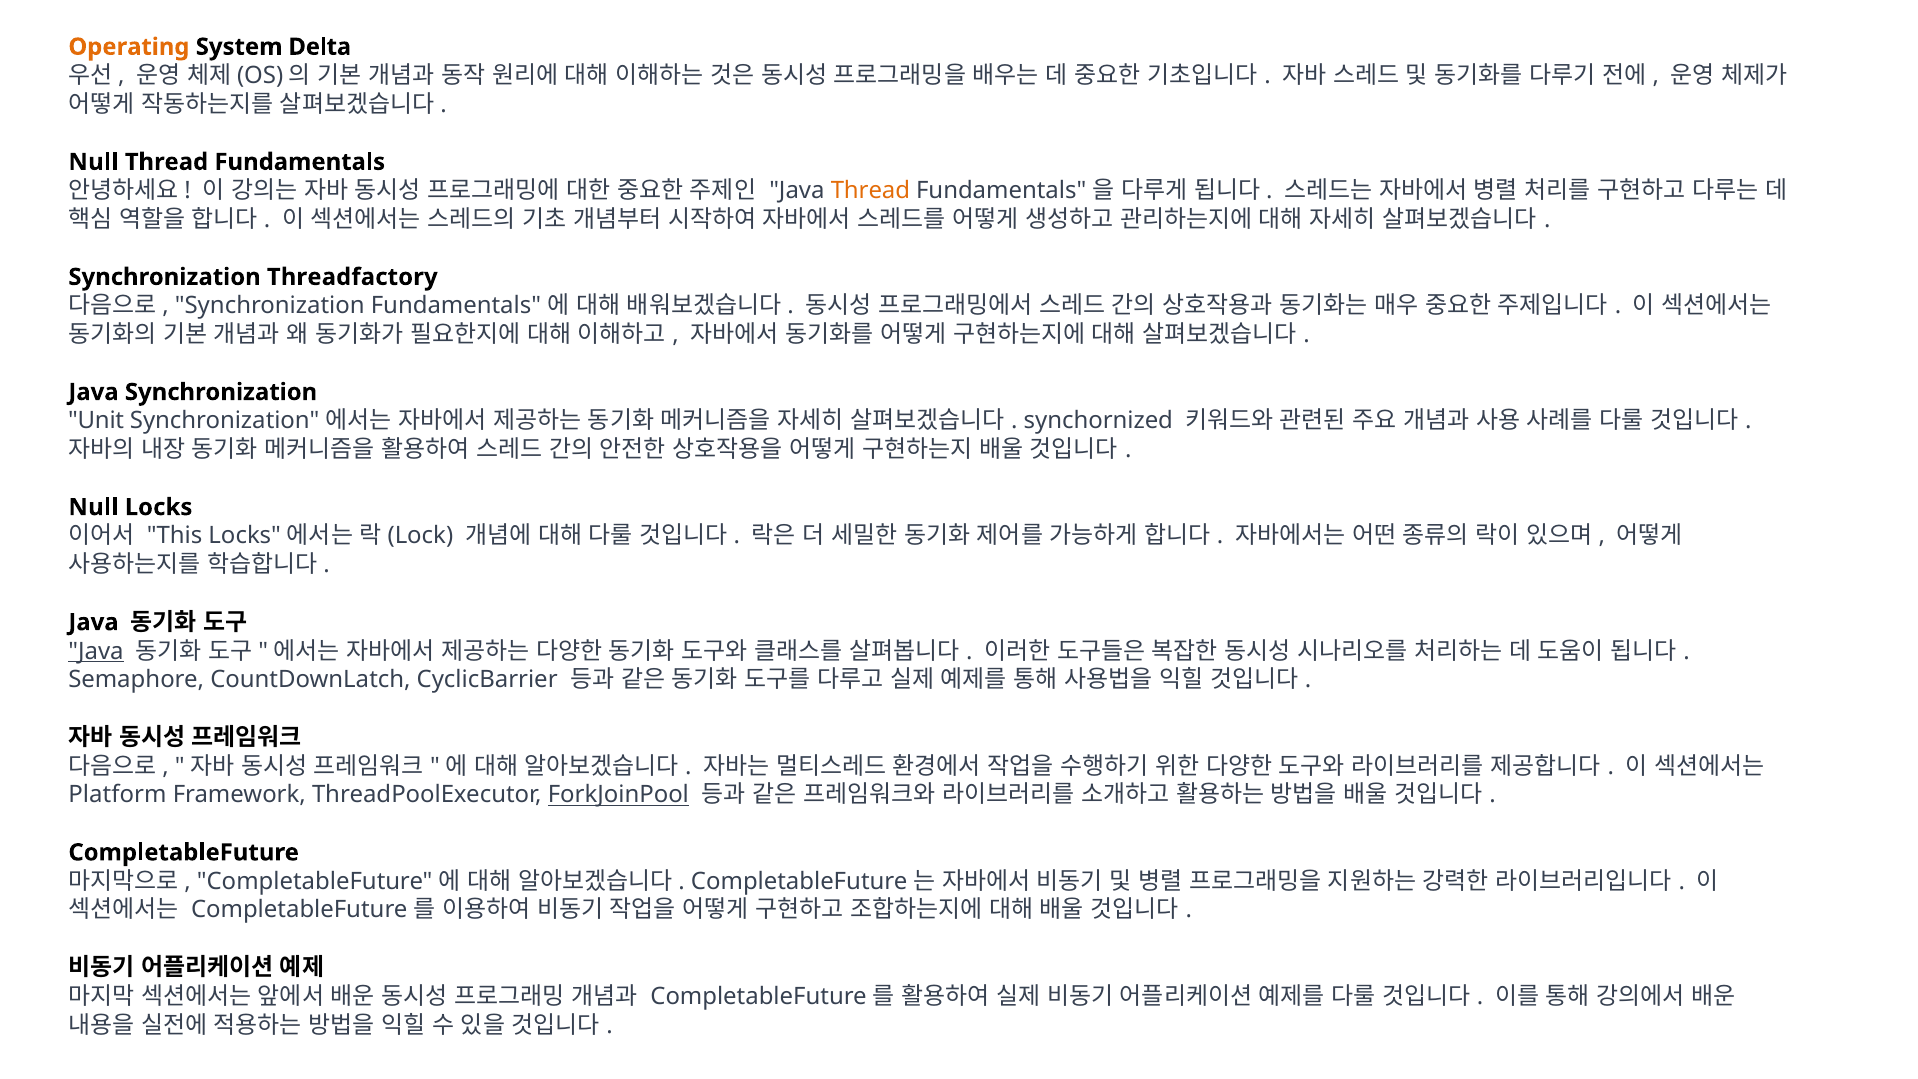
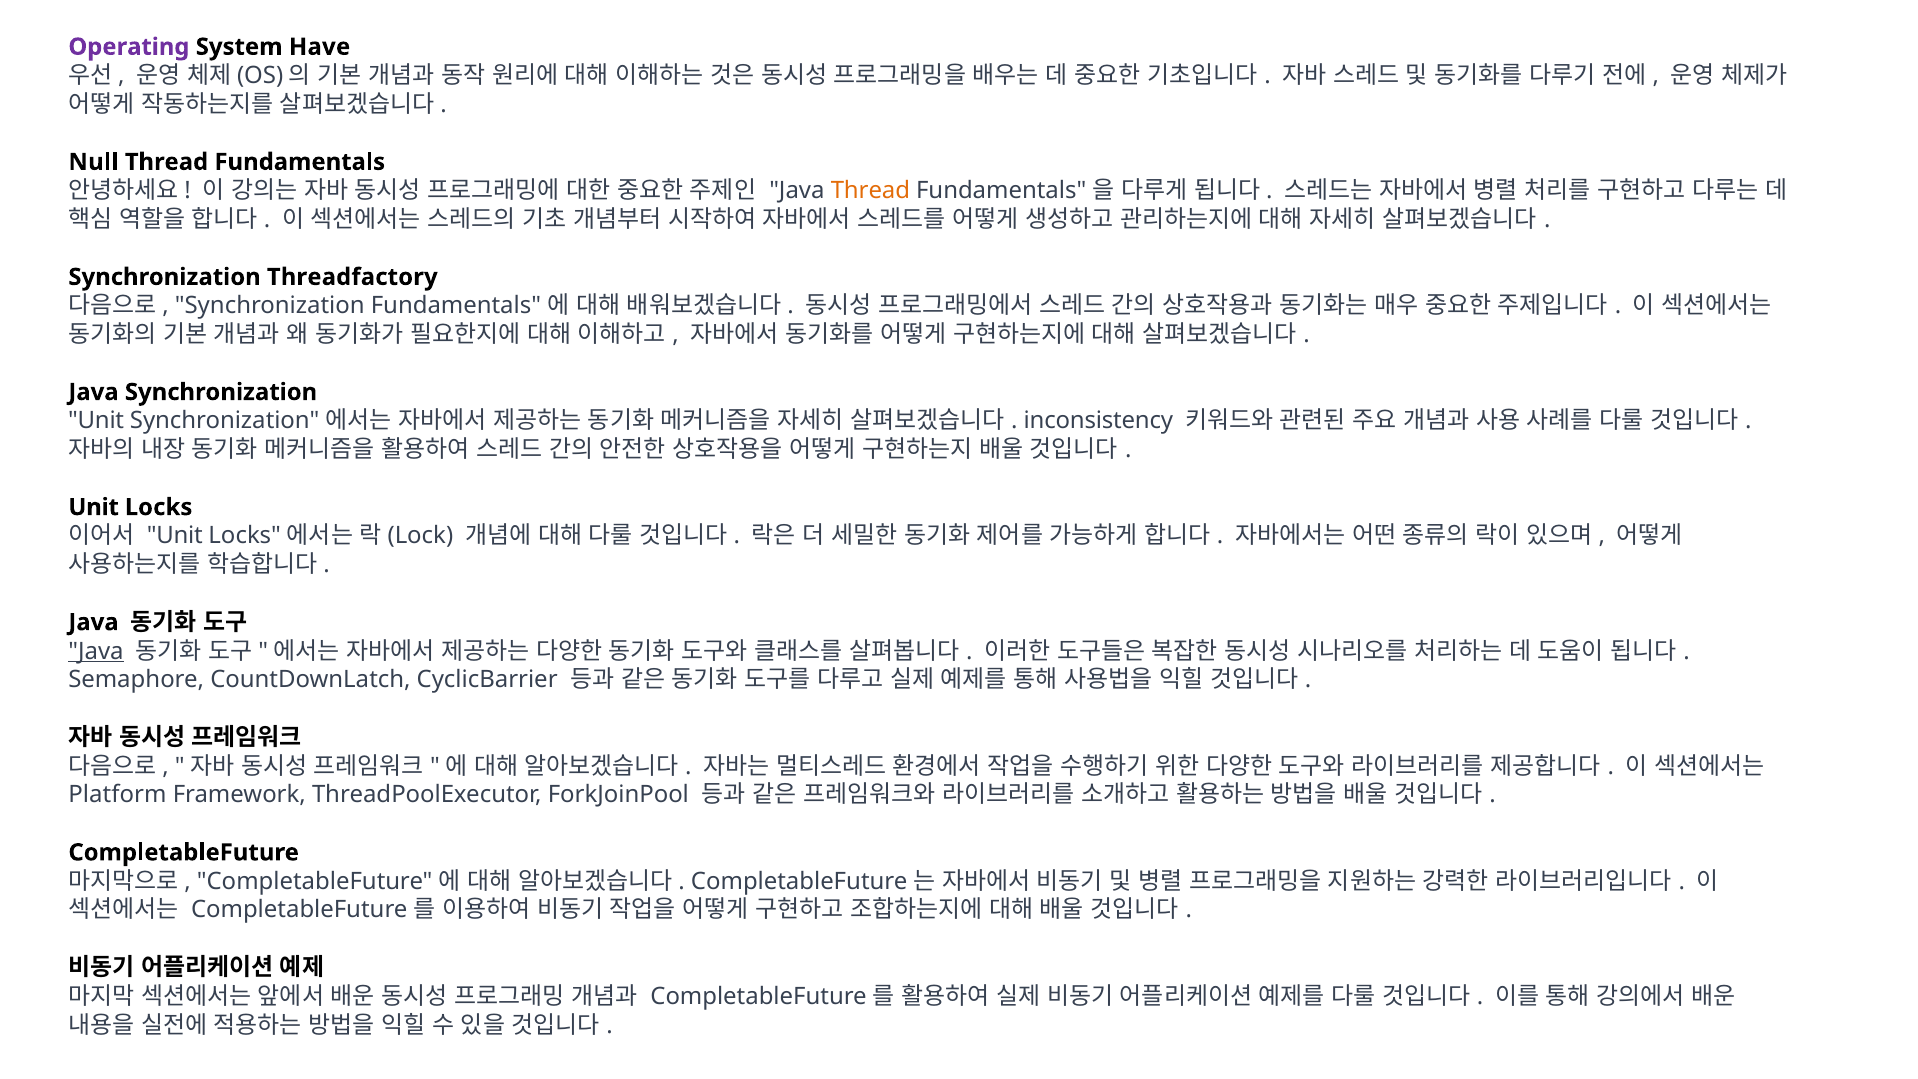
Operating colour: orange -> purple
Delta: Delta -> Have
synchornized: synchornized -> inconsistency
Null at (93, 507): Null -> Unit
This at (175, 536): This -> Unit
ForkJoinPool underline: present -> none
